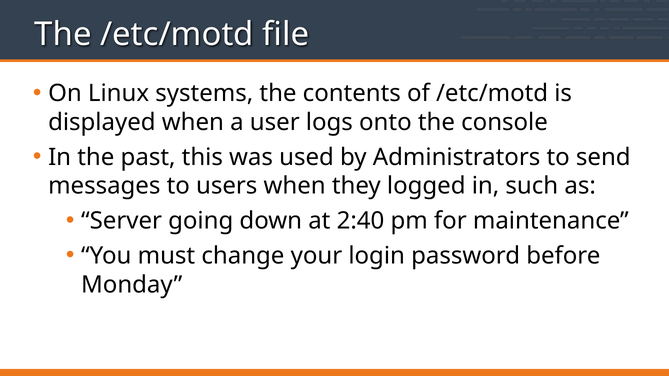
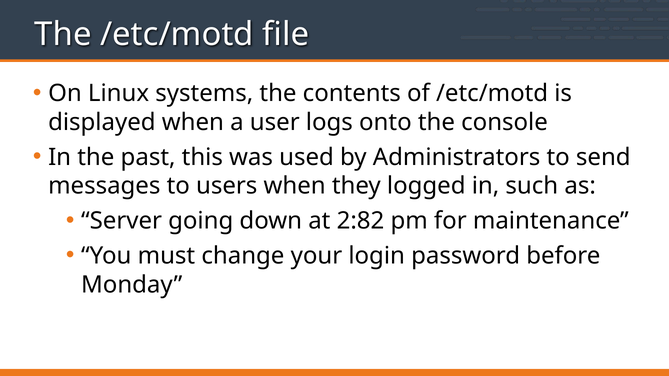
2:40: 2:40 -> 2:82
